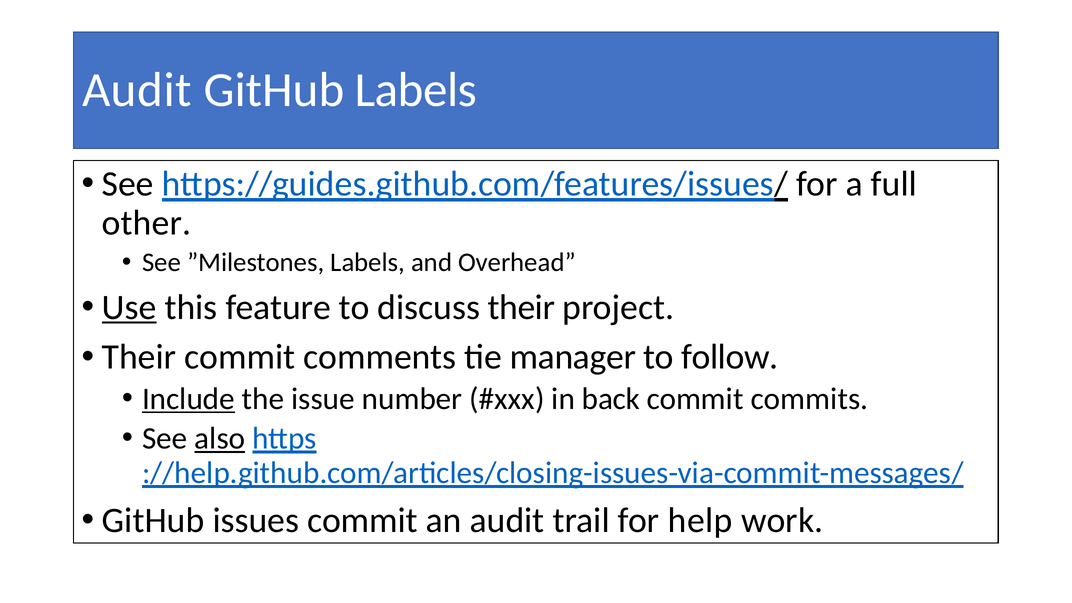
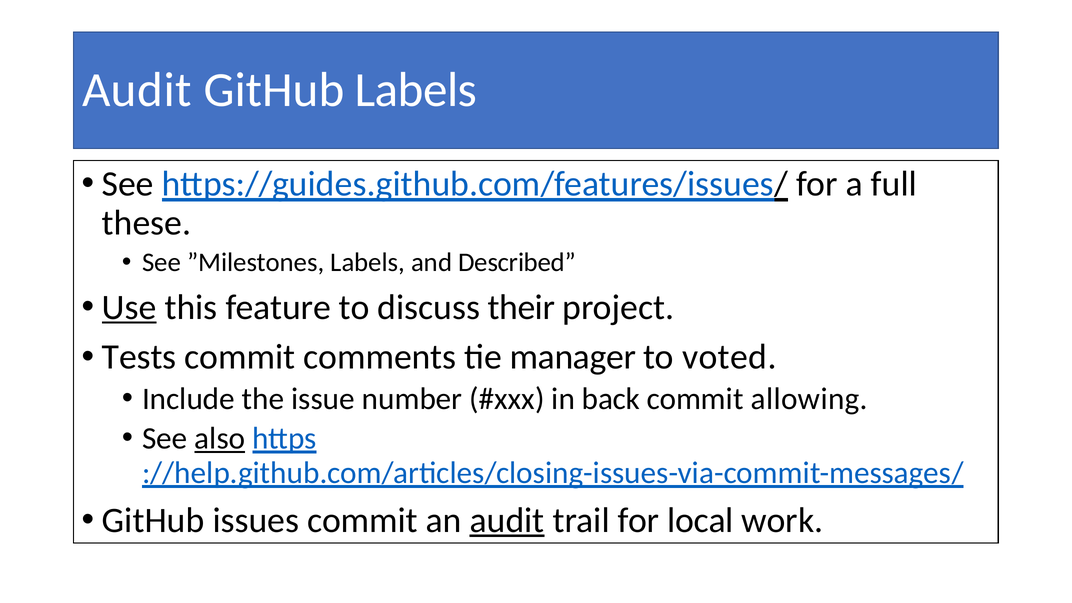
other: other -> these
Overhead: Overhead -> Described
Their at (139, 357): Their -> Tests
follow: follow -> voted
Include underline: present -> none
commits: commits -> allowing
audit at (507, 520) underline: none -> present
help: help -> local
